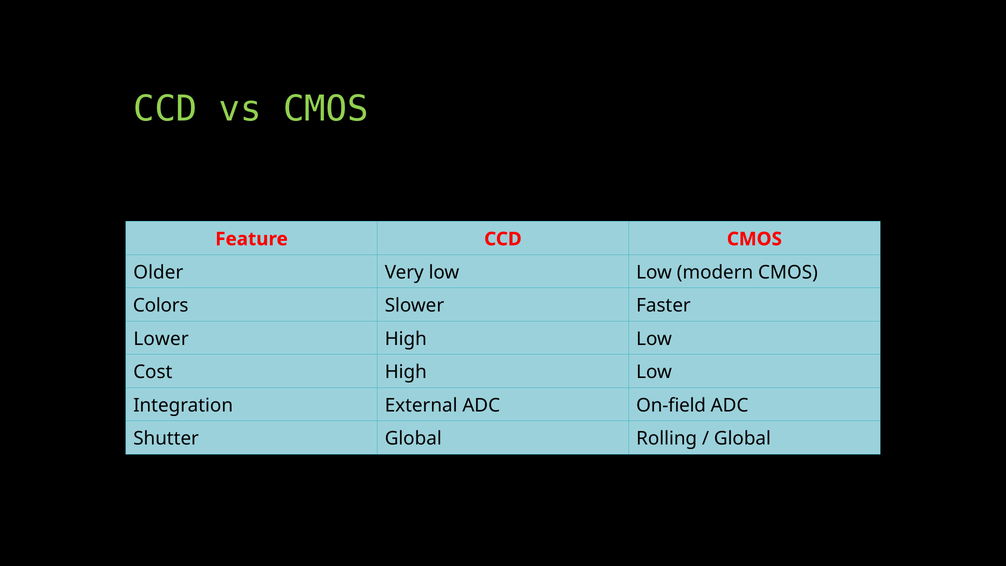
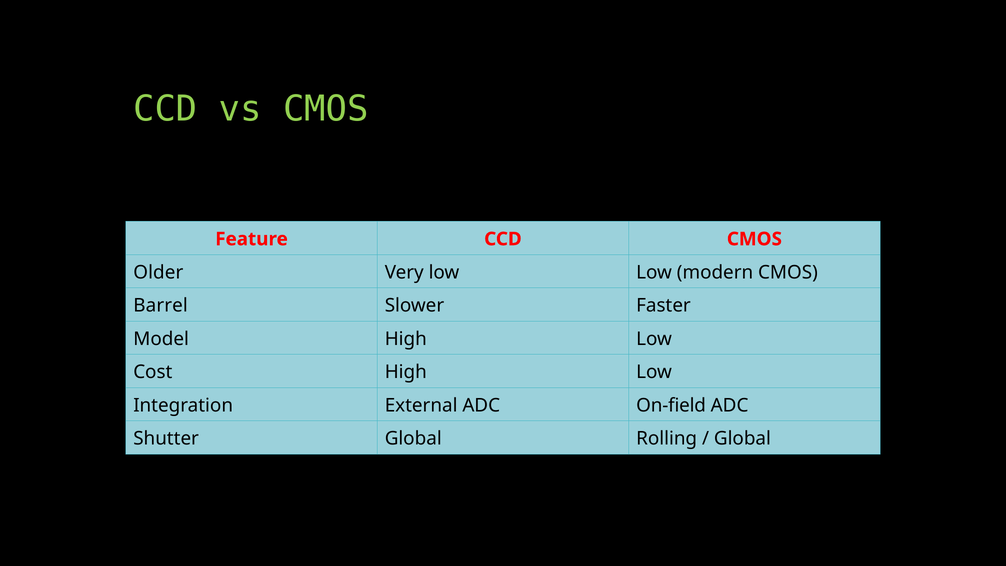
Colors: Colors -> Barrel
Lower: Lower -> Model
